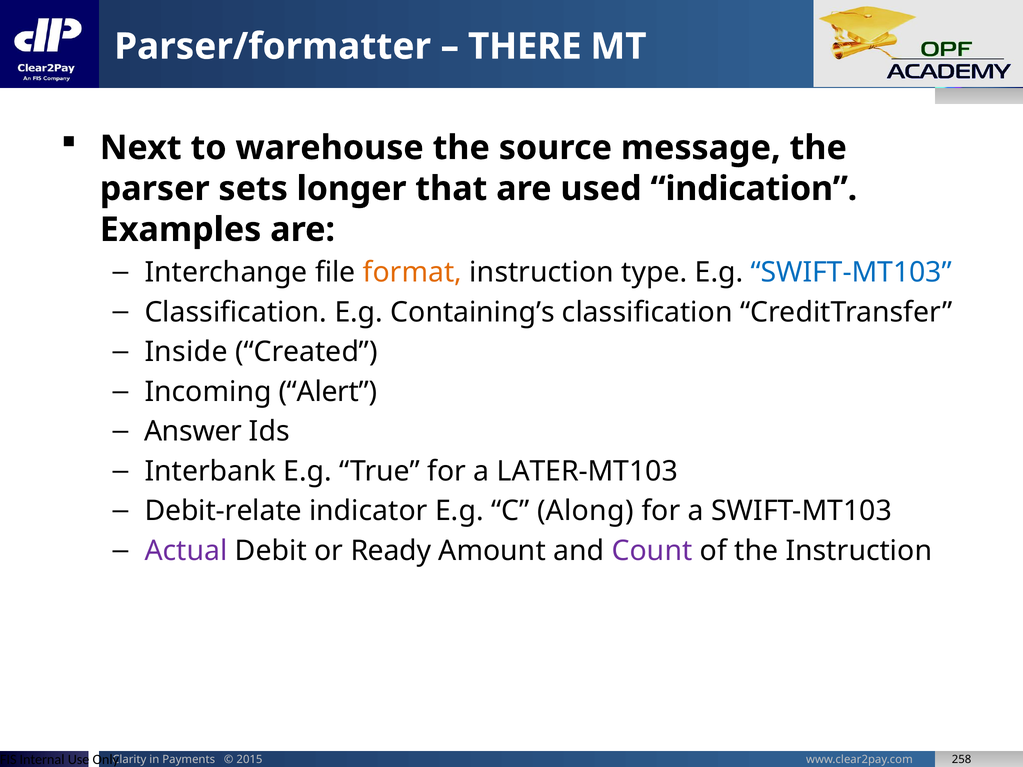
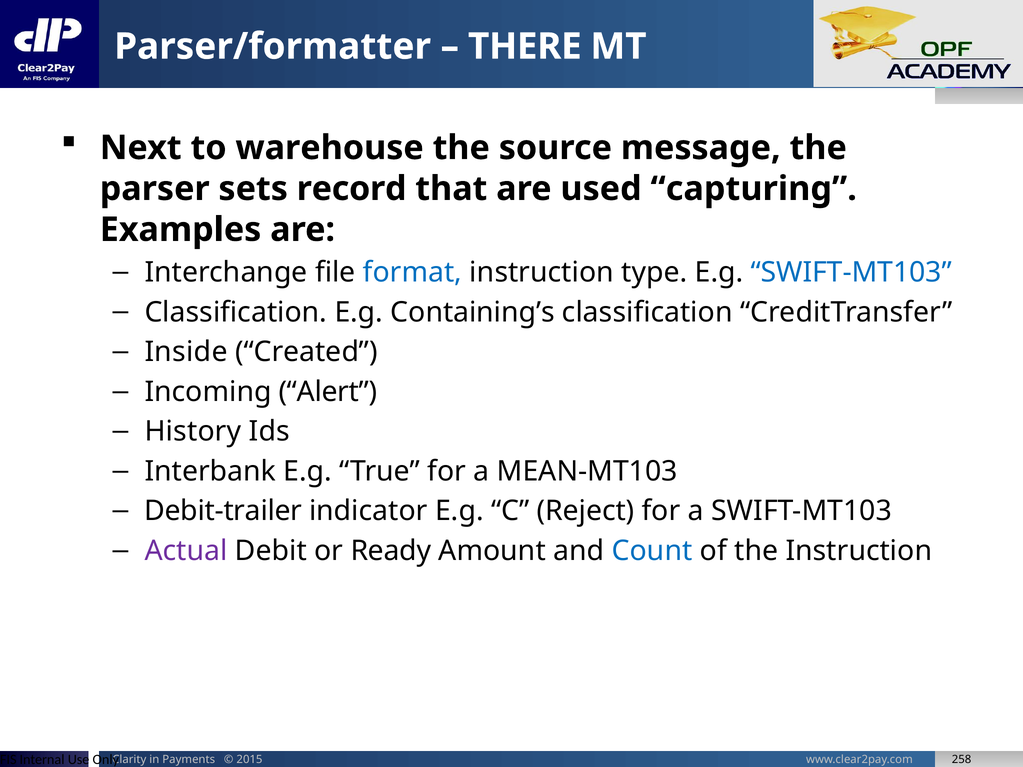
longer: longer -> record
indication: indication -> capturing
format colour: orange -> blue
Answer: Answer -> History
LATER-MT103: LATER-MT103 -> MEAN-MT103
Debit-relate: Debit-relate -> Debit-trailer
Along: Along -> Reject
Count colour: purple -> blue
